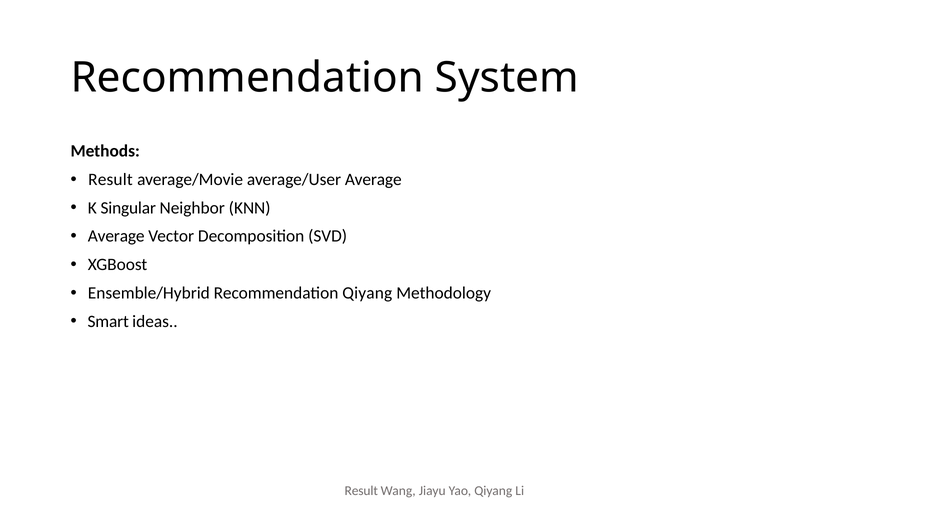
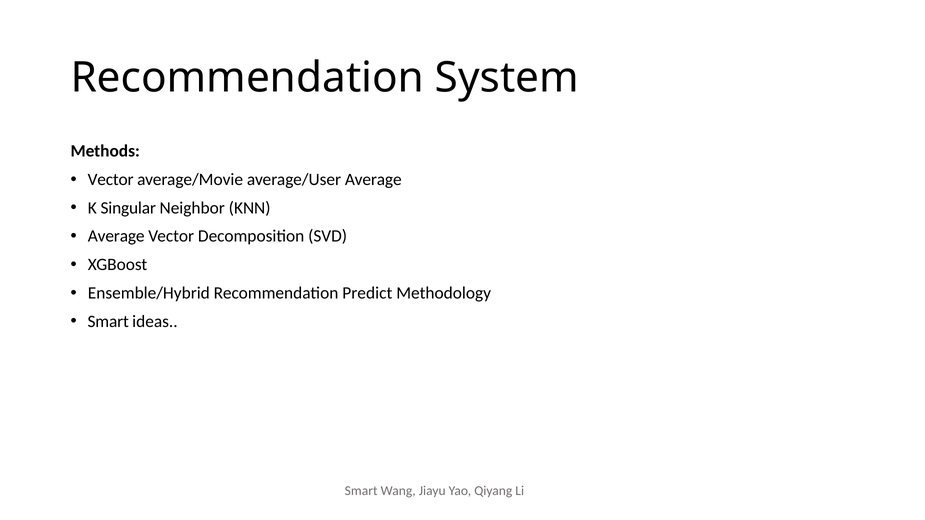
Result at (110, 180): Result -> Vector
Recommendation Qiyang: Qiyang -> Predict
Result at (361, 491): Result -> Smart
